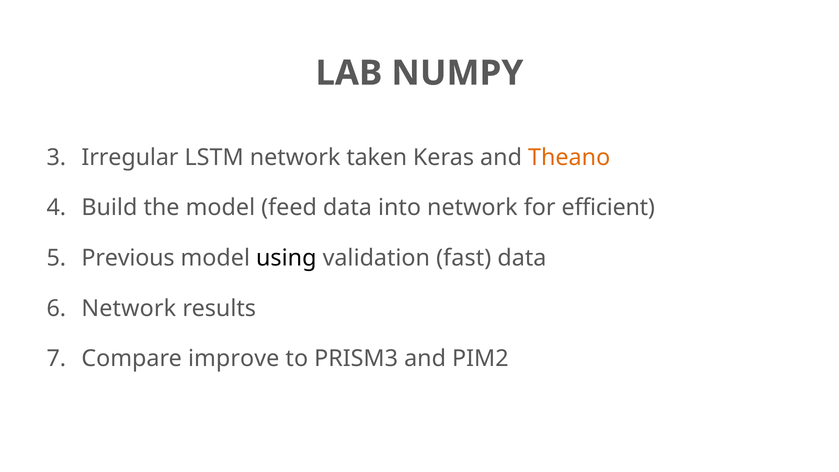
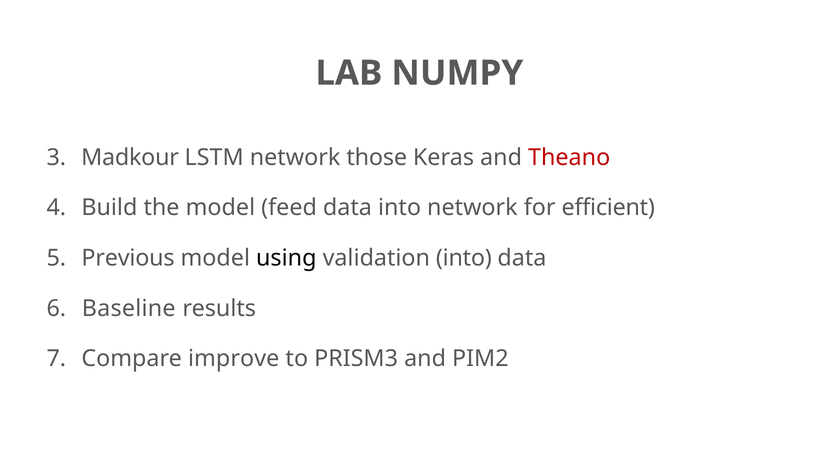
Irregular: Irregular -> Madkour
taken: taken -> those
Theano colour: orange -> red
validation fast: fast -> into
Network at (129, 308): Network -> Baseline
